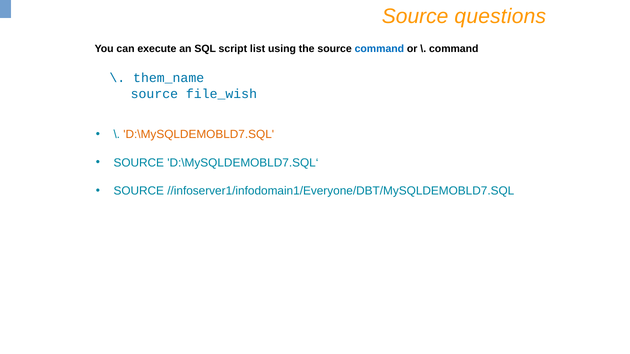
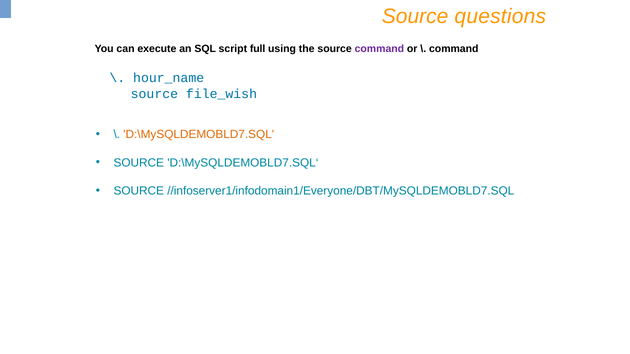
list: list -> full
command at (379, 49) colour: blue -> purple
them_name: them_name -> hour_name
